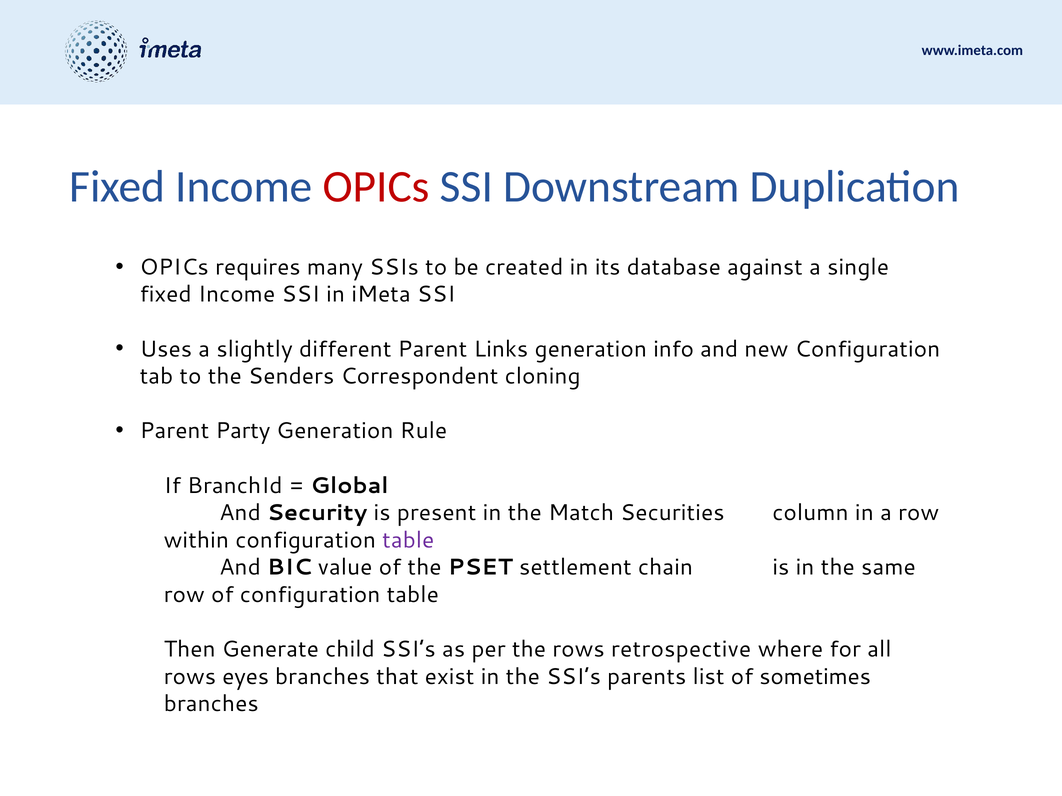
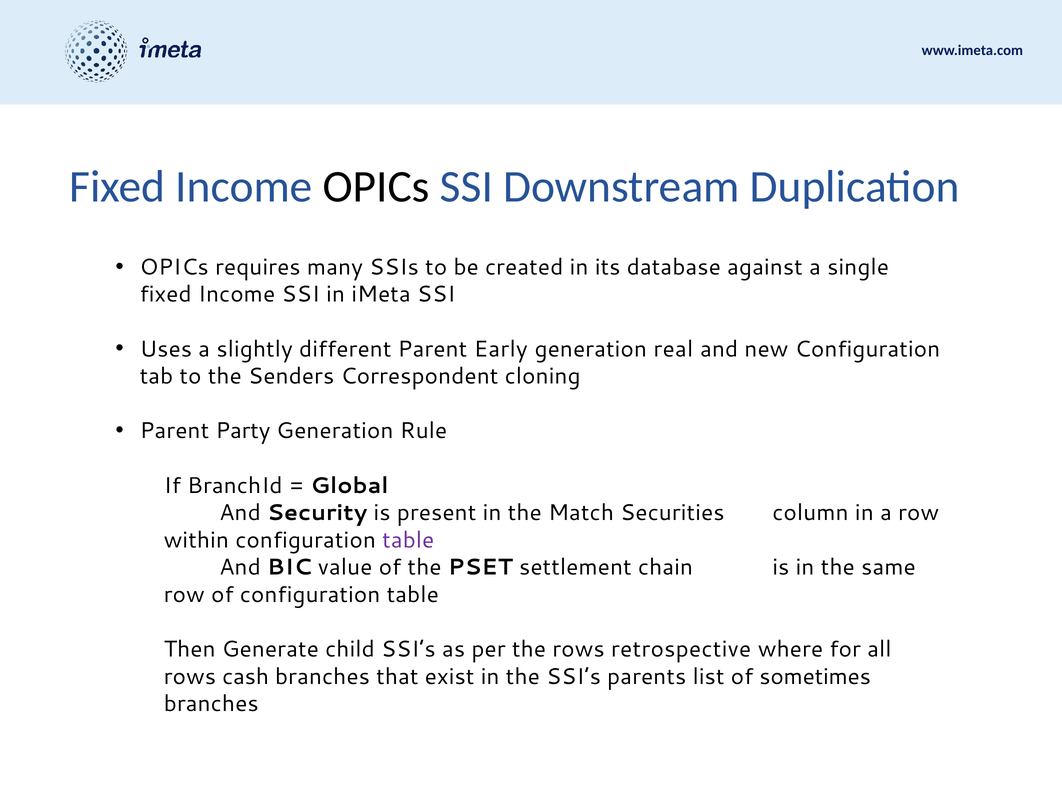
OPICs at (376, 187) colour: red -> black
Links: Links -> Early
info: info -> real
eyes: eyes -> cash
